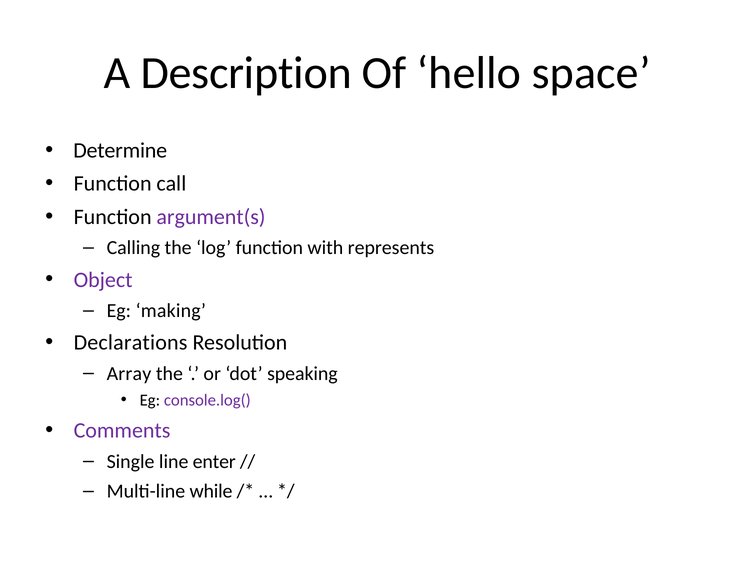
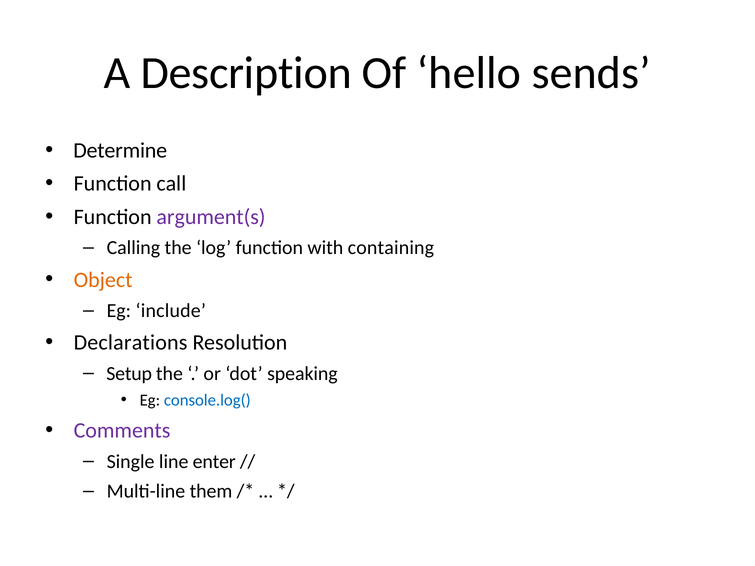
space: space -> sends
represents: represents -> containing
Object colour: purple -> orange
making: making -> include
Array: Array -> Setup
console.log( colour: purple -> blue
while: while -> them
